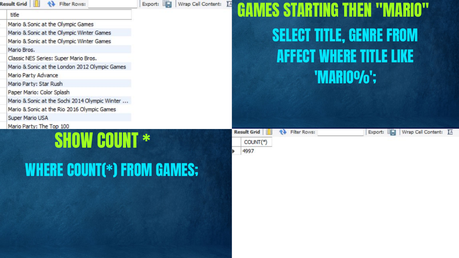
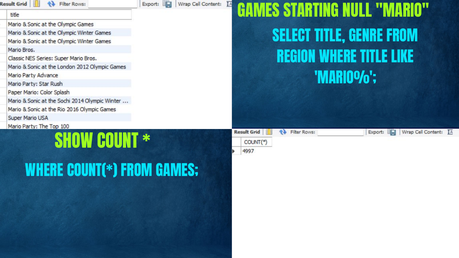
THEN: THEN -> NULL
AFFECT: AFFECT -> REGION
